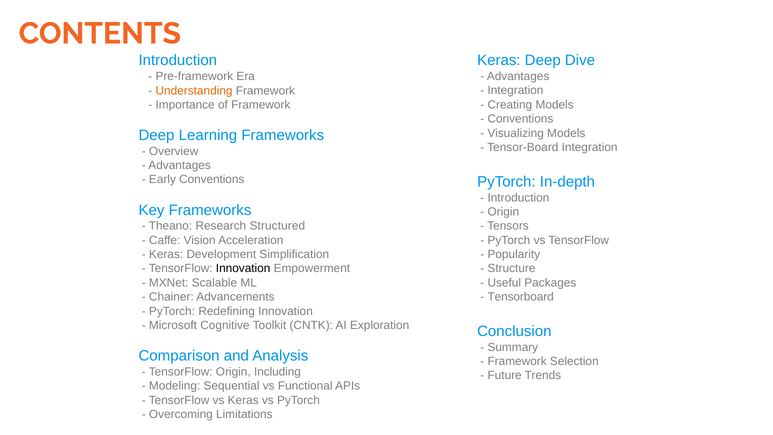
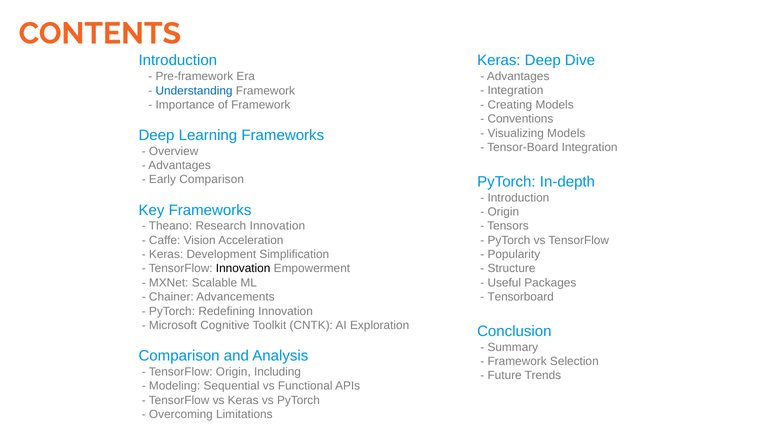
Understanding colour: orange -> blue
Early Conventions: Conventions -> Comparison
Research Structured: Structured -> Innovation
